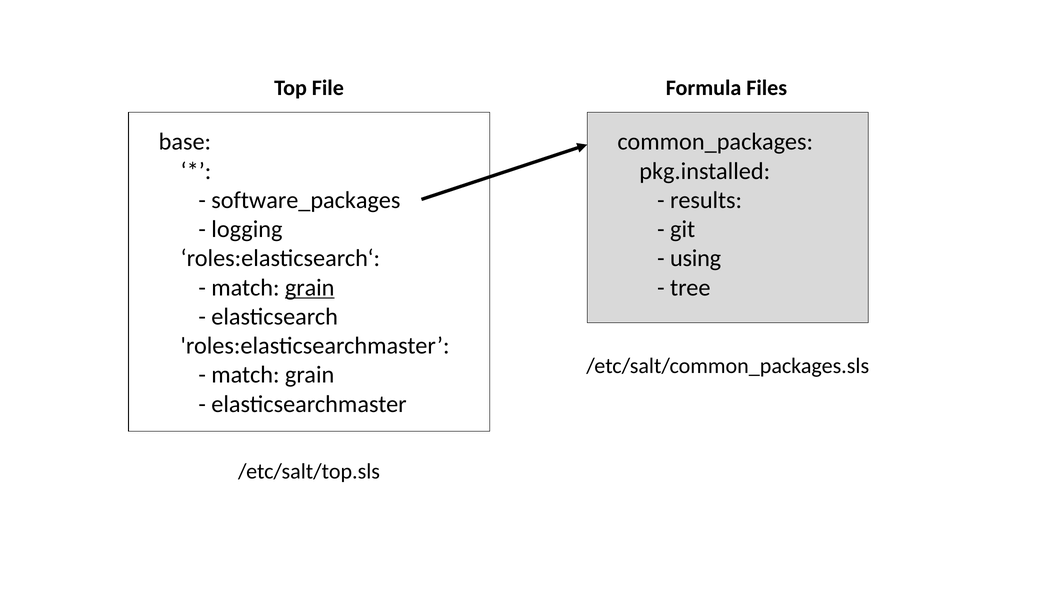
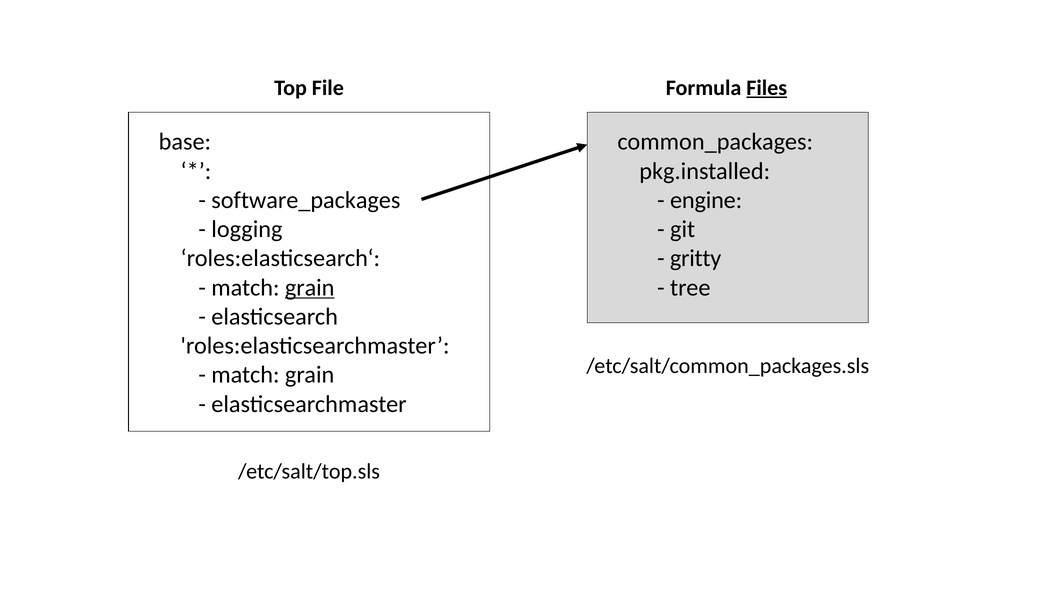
Files underline: none -> present
results: results -> engine
using: using -> gritty
